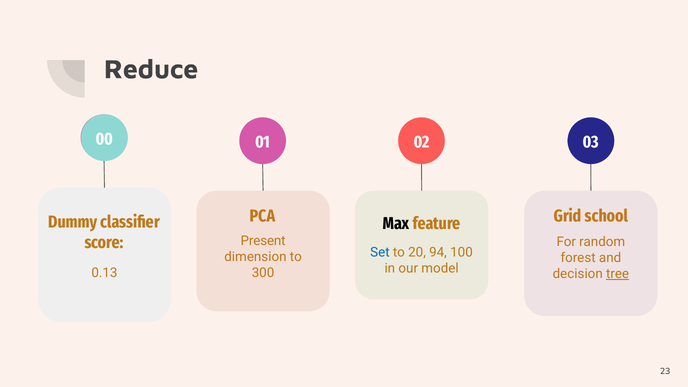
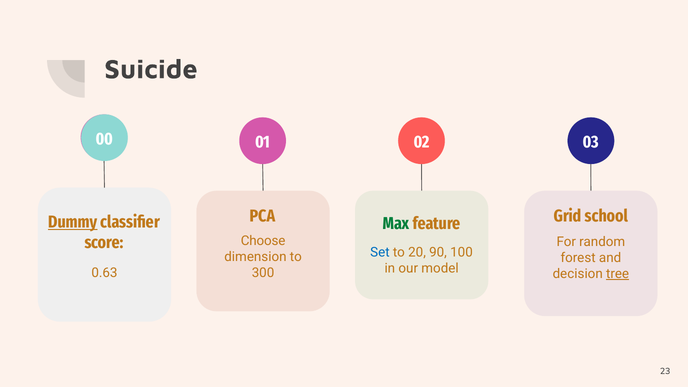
Reduce: Reduce -> Suicide
Dummy underline: none -> present
Max colour: black -> green
Present: Present -> Choose
94: 94 -> 90
0.13: 0.13 -> 0.63
